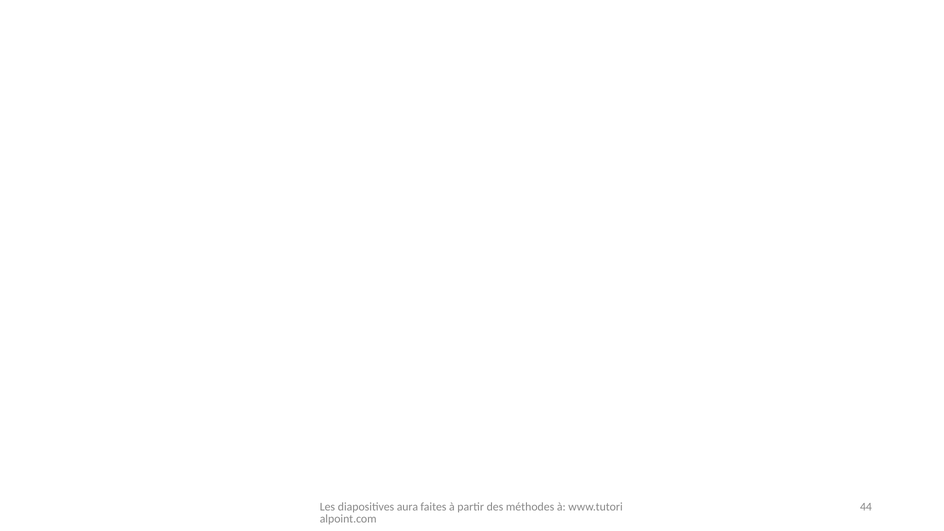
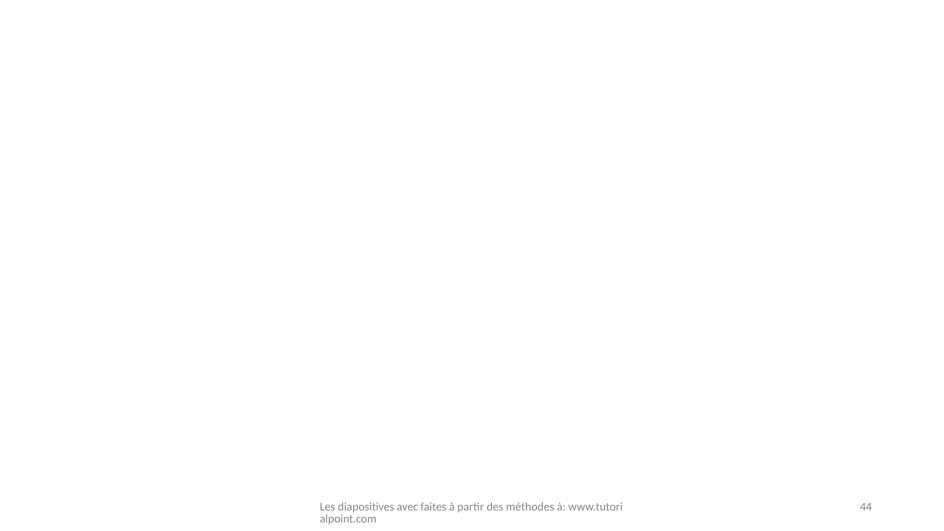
aura: aura -> avec
